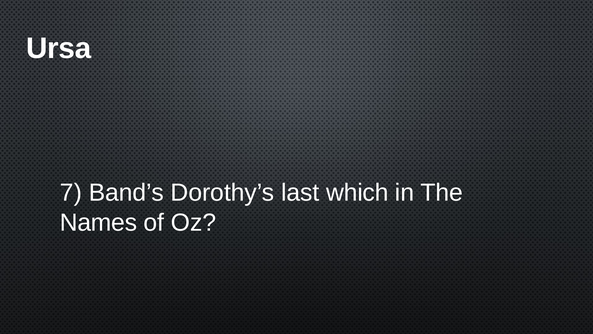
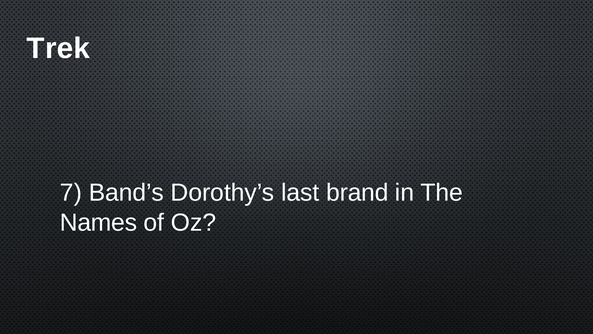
Ursa: Ursa -> Trek
which: which -> brand
